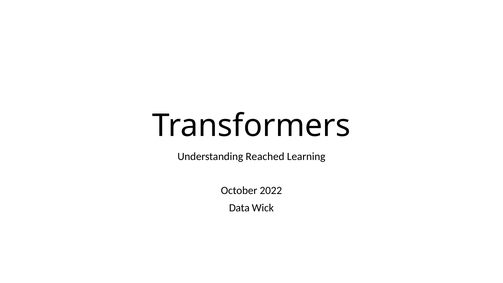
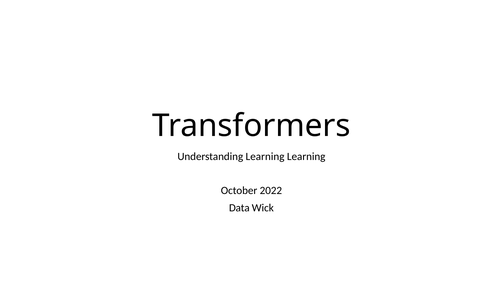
Understanding Reached: Reached -> Learning
